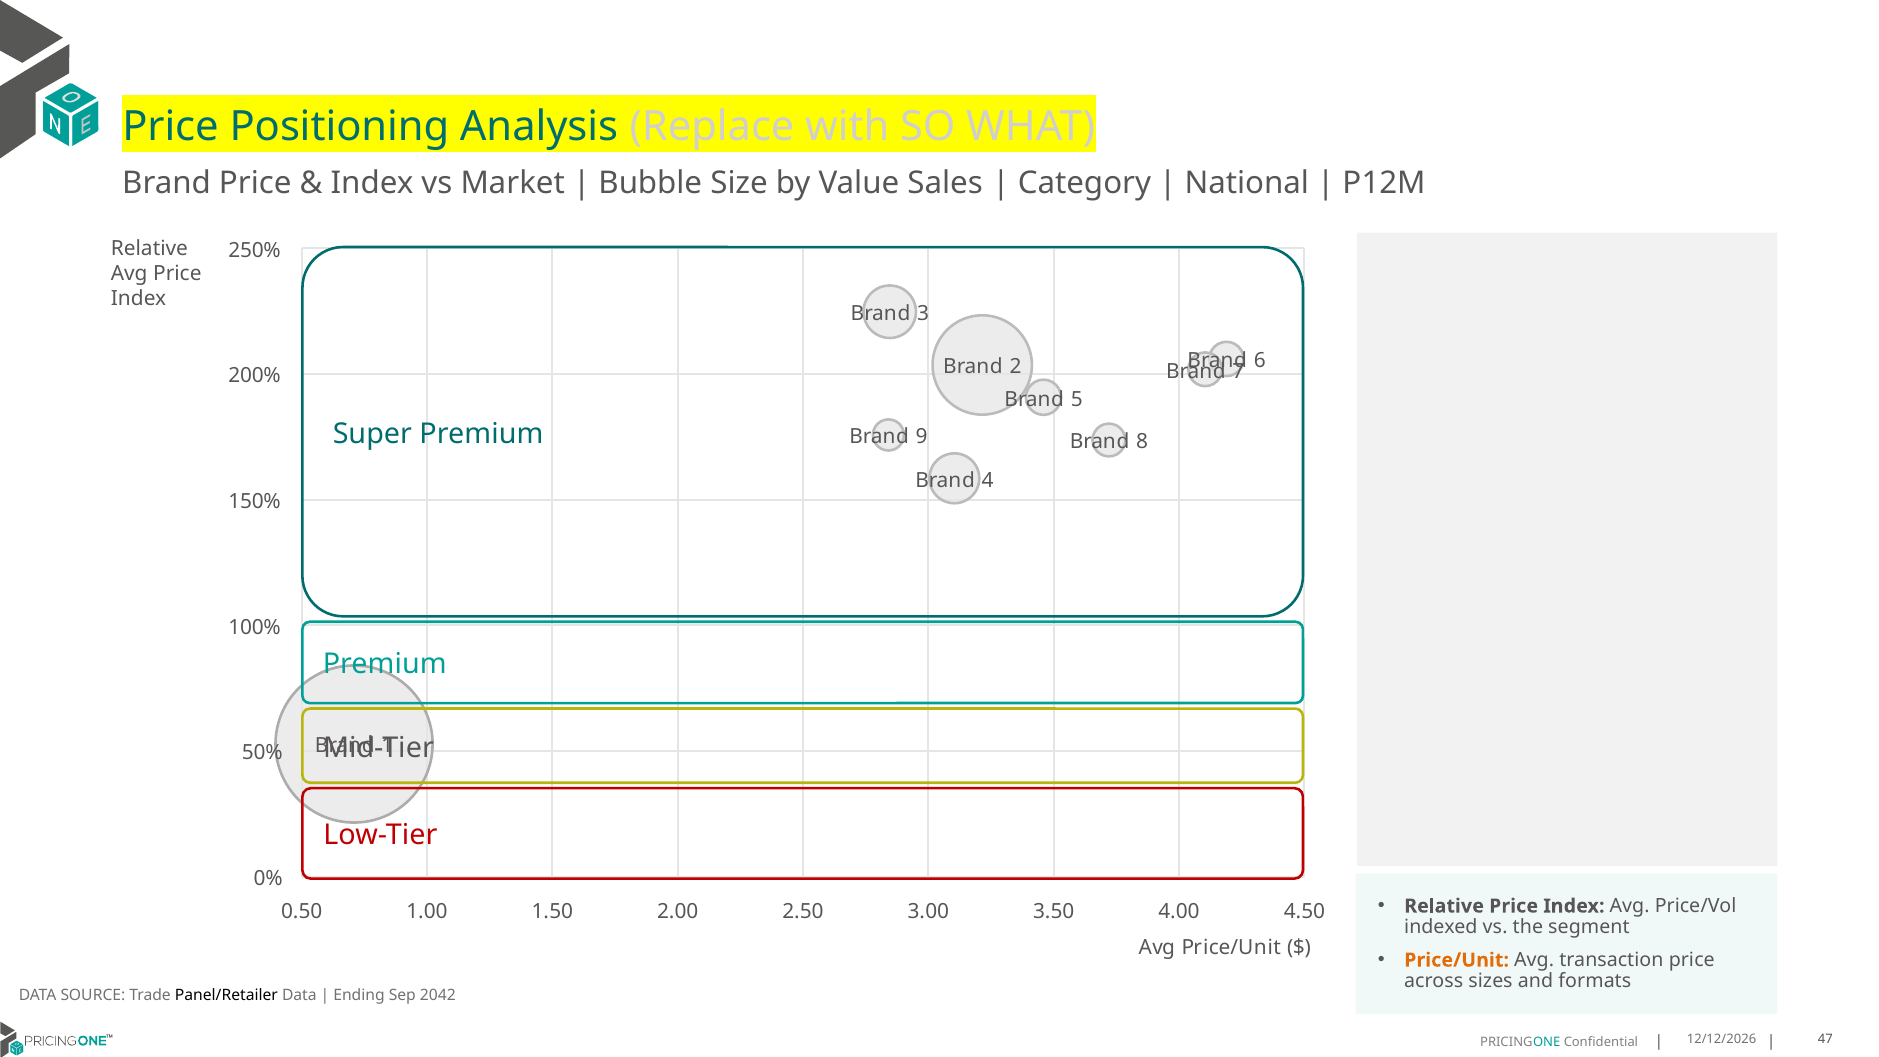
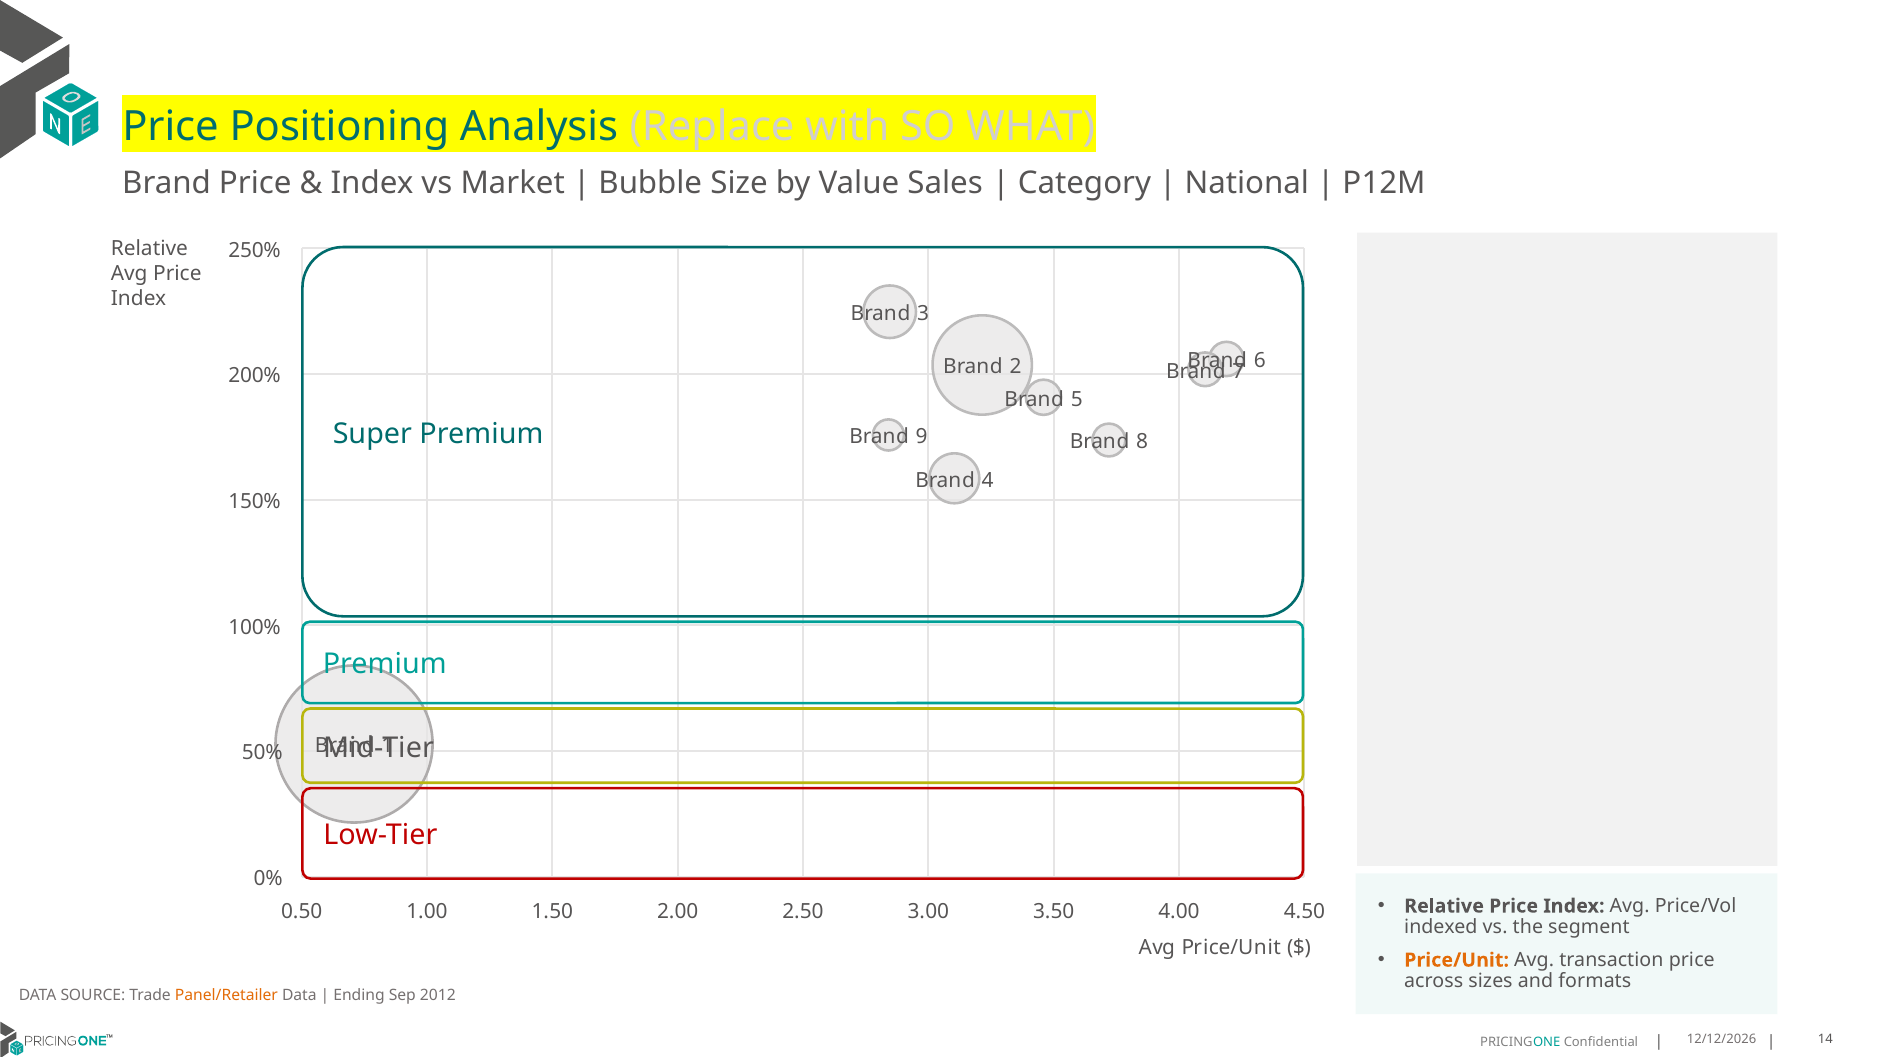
Panel/Retailer colour: black -> orange
2042: 2042 -> 2012
47: 47 -> 14
